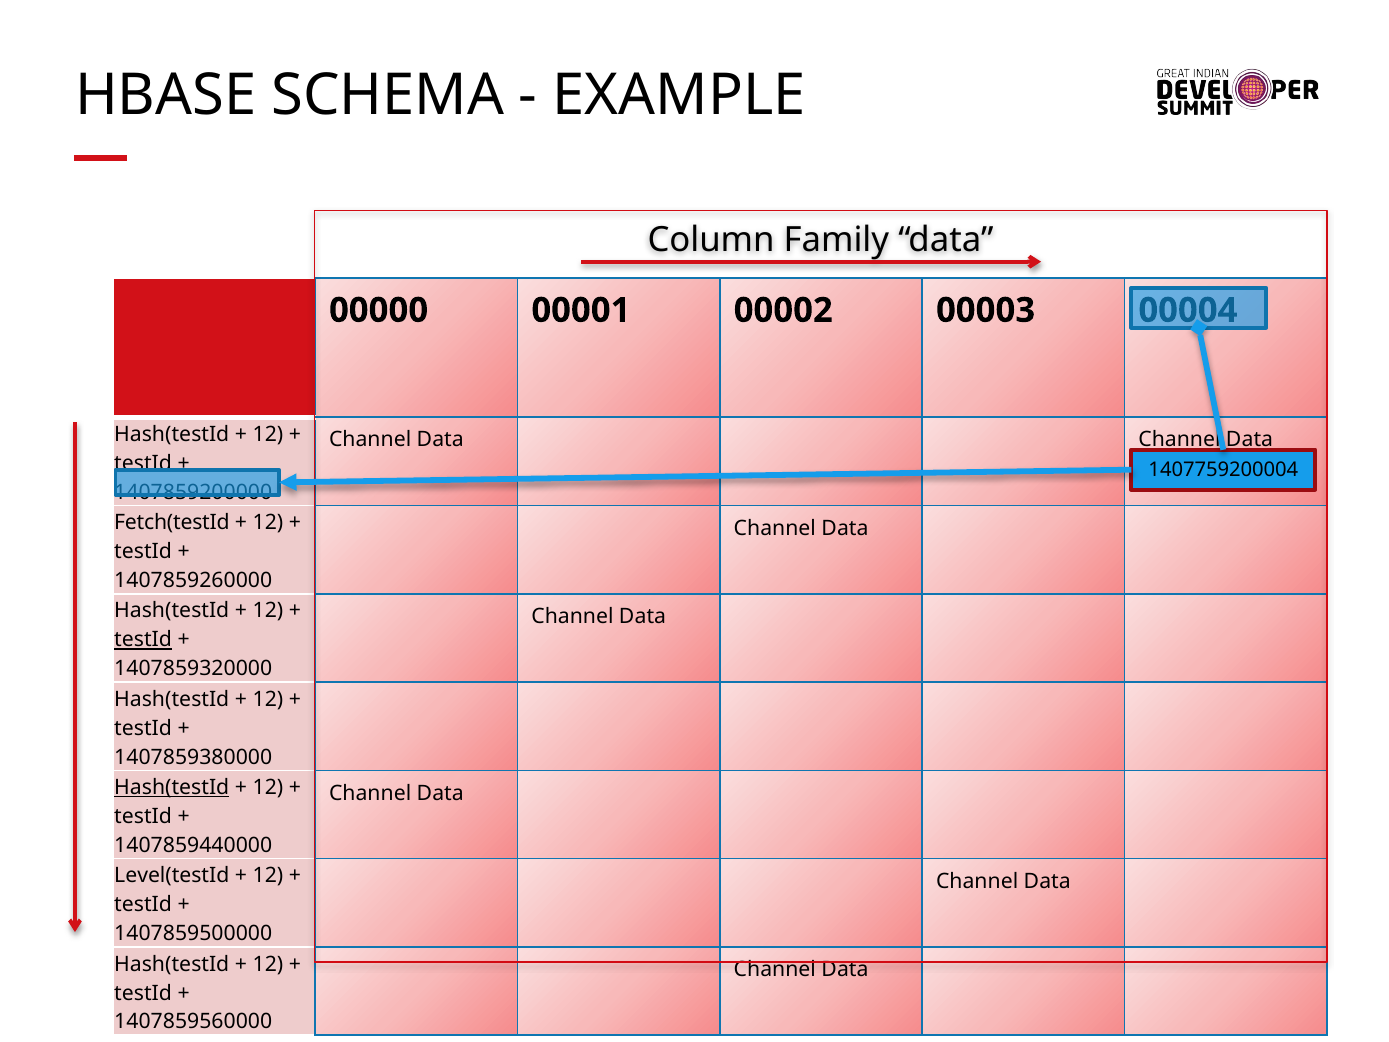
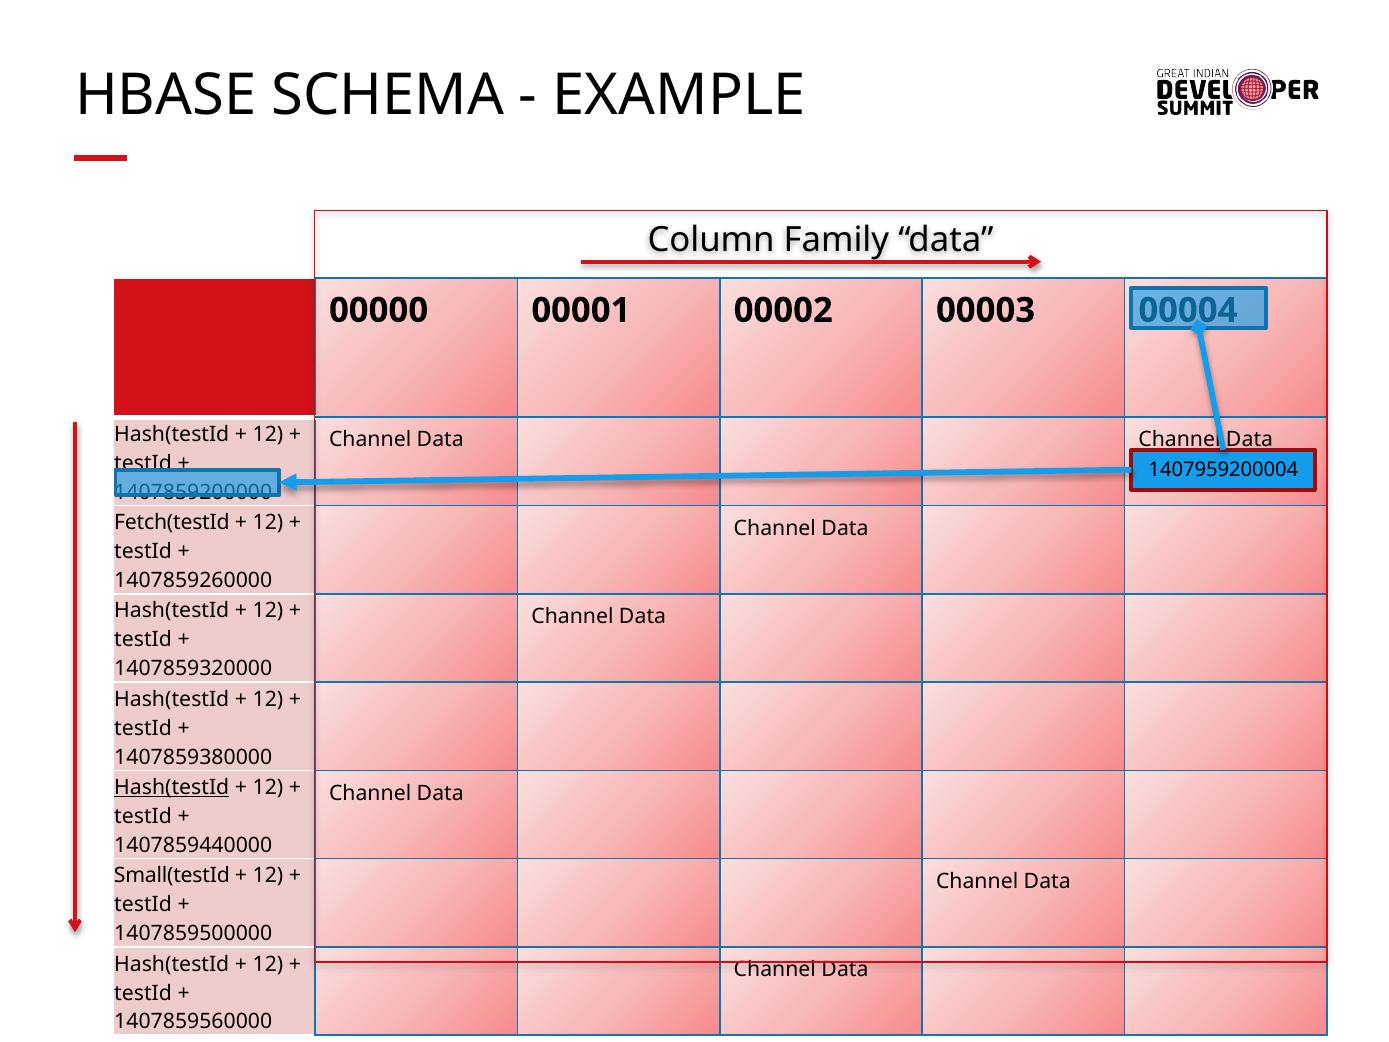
1407759200004: 1407759200004 -> 1407959200004
testId at (143, 640) underline: present -> none
Level(testId: Level(testId -> Small(testId
